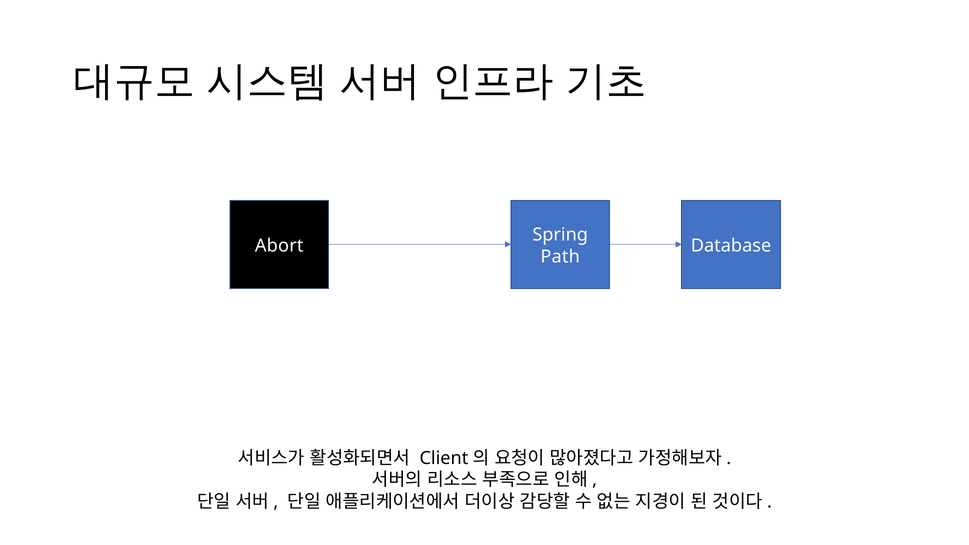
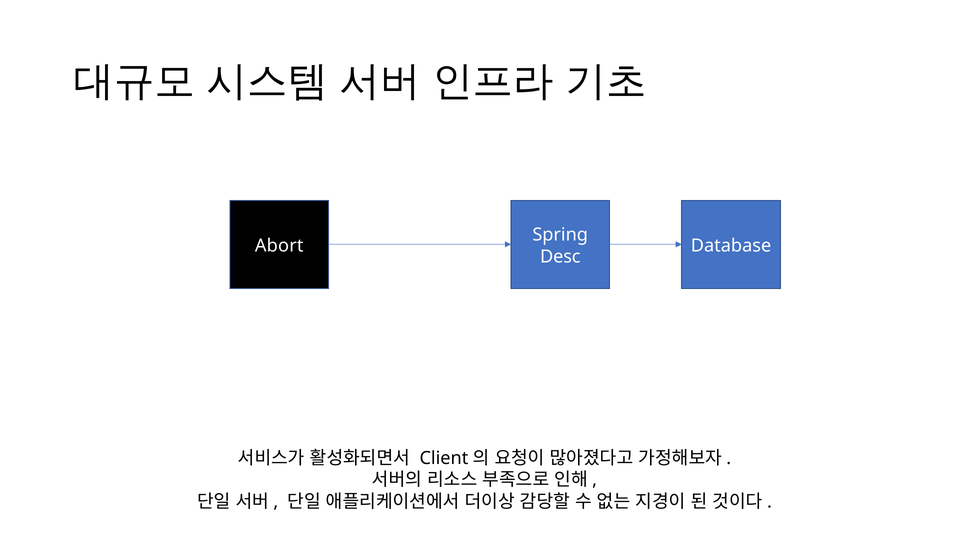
Path: Path -> Desc
